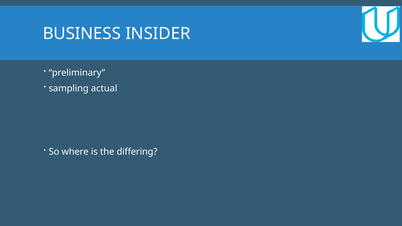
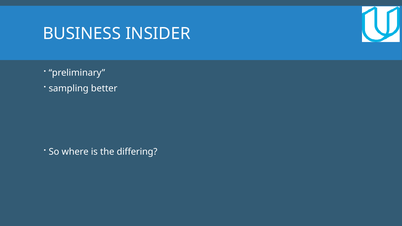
actual: actual -> better
